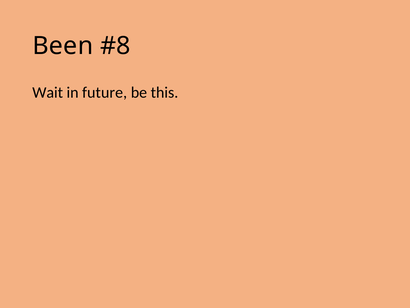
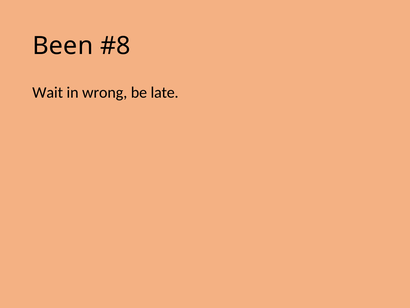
future: future -> wrong
this: this -> late
